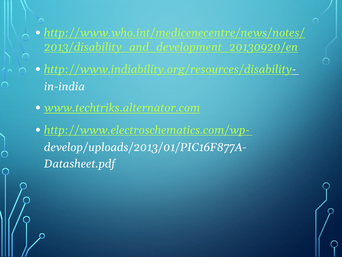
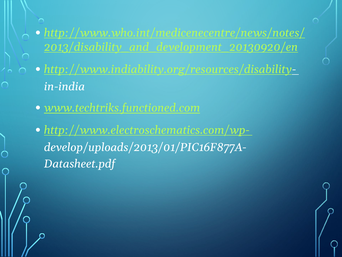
www.techtriks.alternator.com: www.techtriks.alternator.com -> www.techtriks.functioned.com
